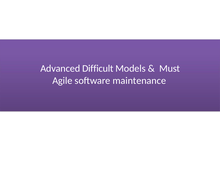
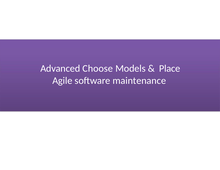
Difficult: Difficult -> Choose
Must: Must -> Place
